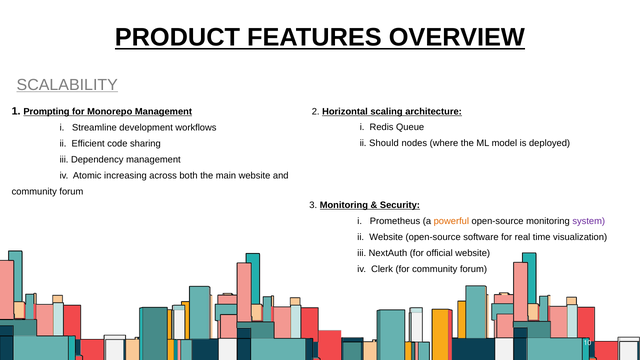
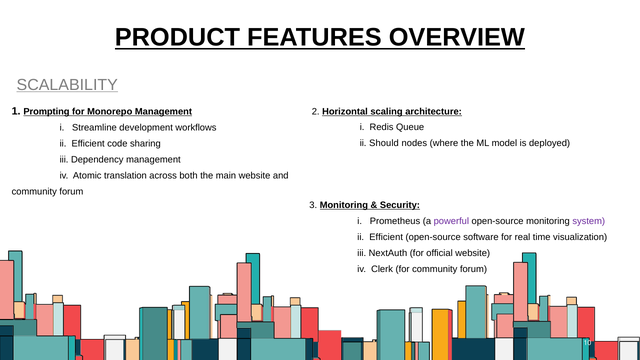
increasing: increasing -> translation
powerful colour: orange -> purple
Website at (386, 237): Website -> Efficient
